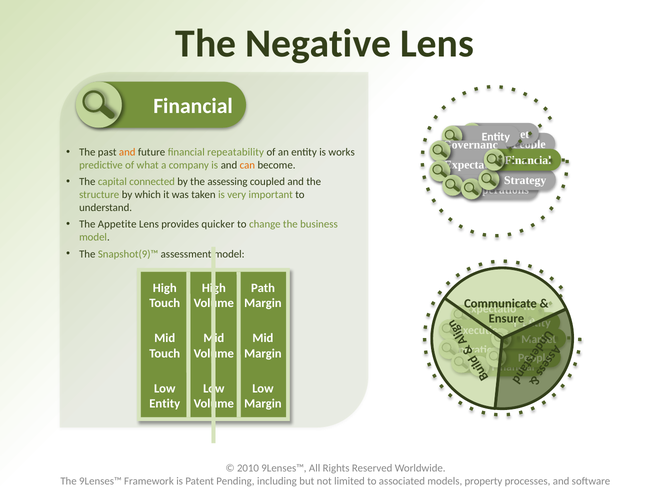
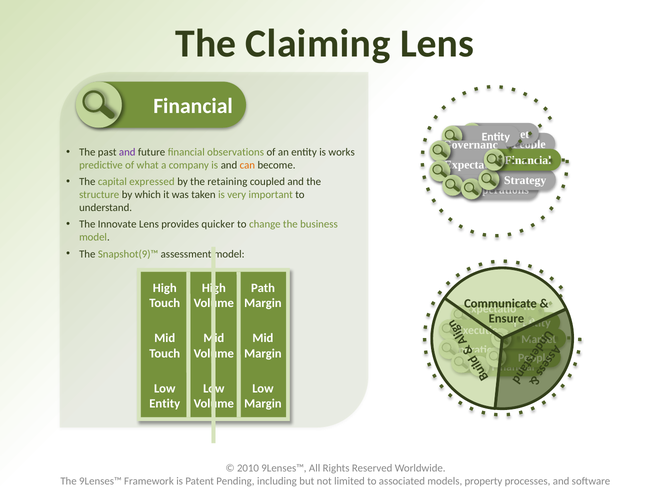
Negative: Negative -> Claiming
and at (127, 152) colour: orange -> purple
repeatability: repeatability -> observations
connected: connected -> expressed
assessing: assessing -> retaining
Appetite: Appetite -> Innovate
